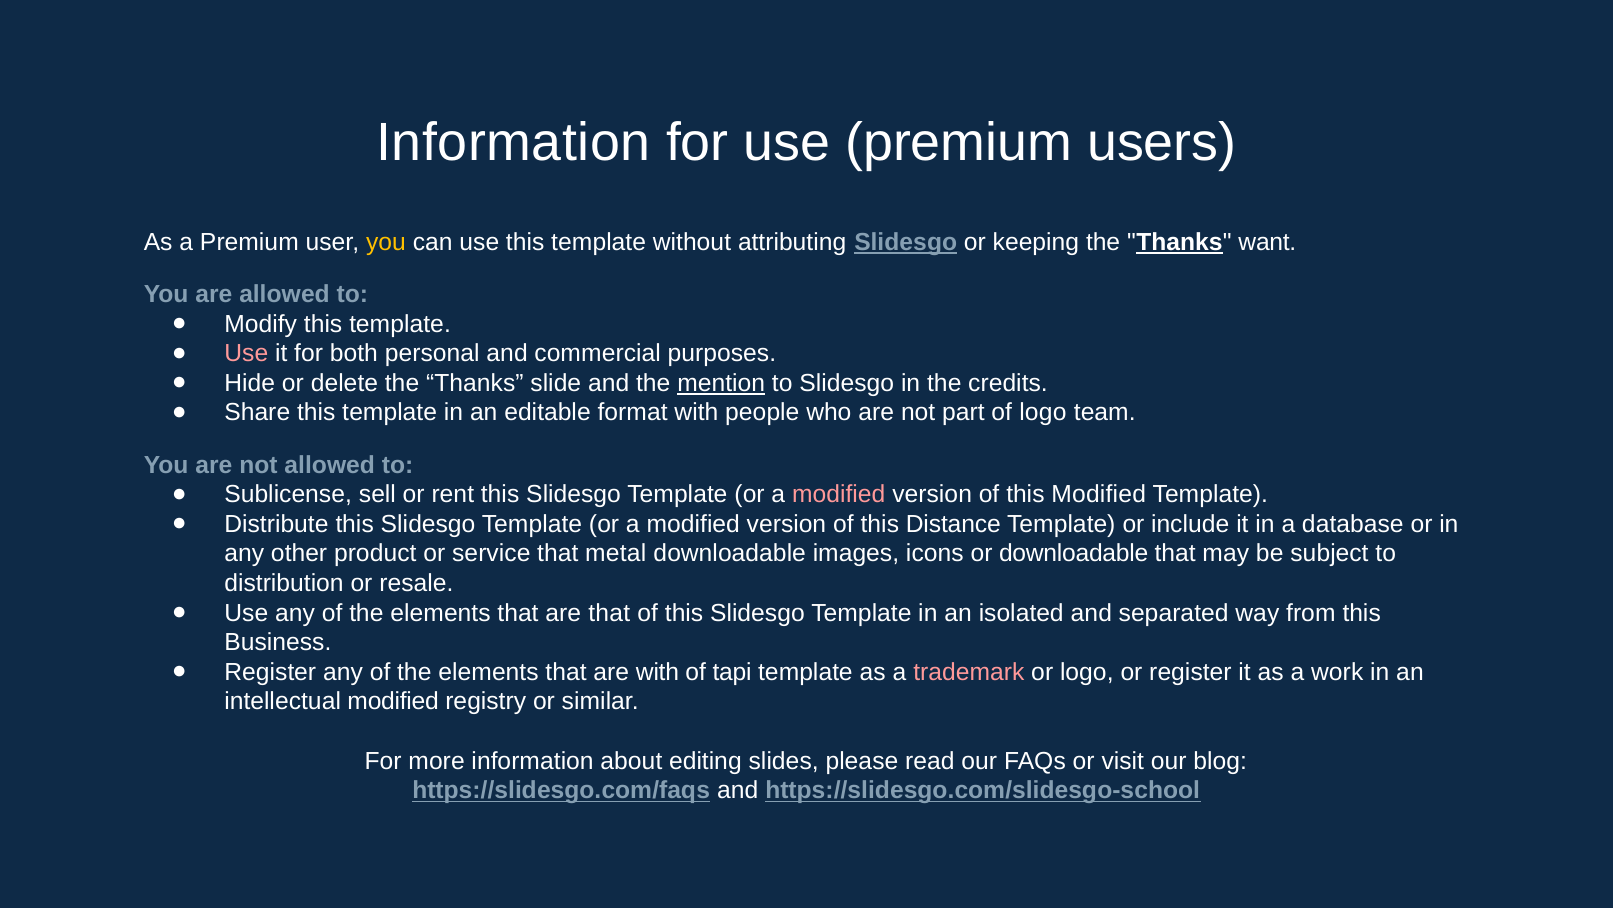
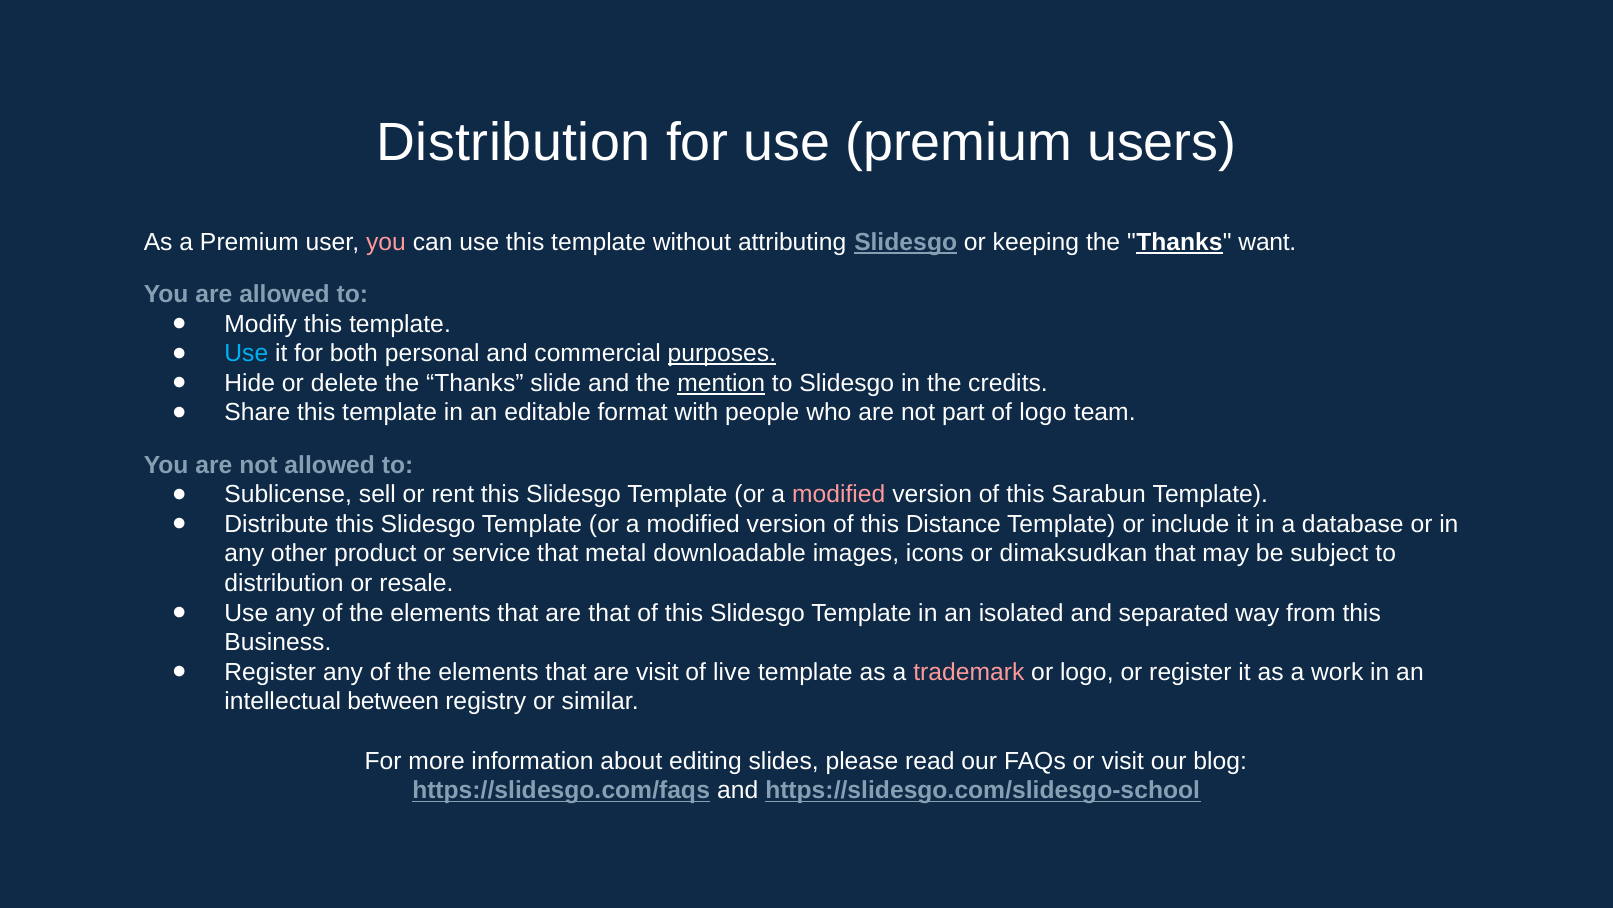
Information at (513, 142): Information -> Distribution
you at (386, 242) colour: yellow -> pink
Use at (246, 353) colour: pink -> light blue
purposes underline: none -> present
this Modified: Modified -> Sarabun
or downloadable: downloadable -> dimaksudkan
are with: with -> visit
tapi: tapi -> live
intellectual modified: modified -> between
